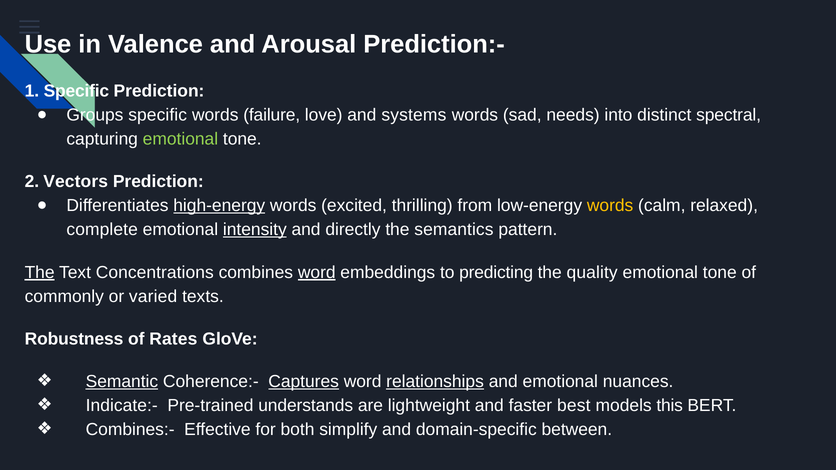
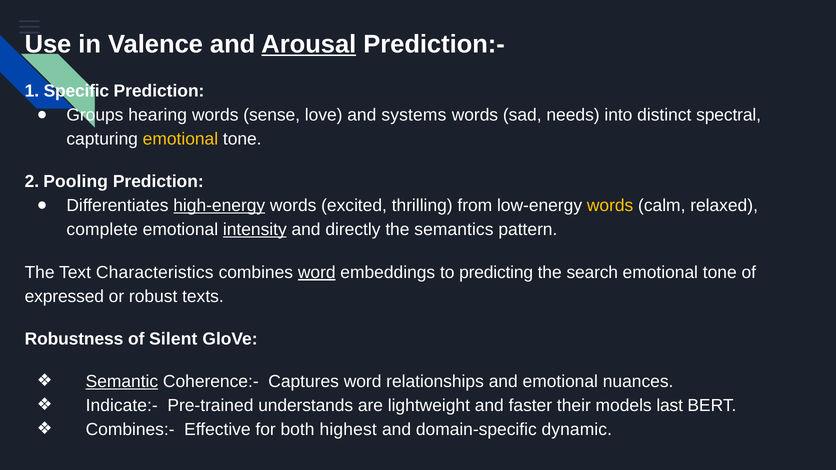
Arousal underline: none -> present
Groups specific: specific -> hearing
failure: failure -> sense
emotional at (180, 139) colour: light green -> yellow
Vectors: Vectors -> Pooling
The at (40, 272) underline: present -> none
Concentrations: Concentrations -> Characteristics
quality: quality -> search
commonly: commonly -> expressed
varied: varied -> robust
Rates: Rates -> Silent
Captures underline: present -> none
relationships underline: present -> none
best: best -> their
this: this -> last
simplify: simplify -> highest
between: between -> dynamic
